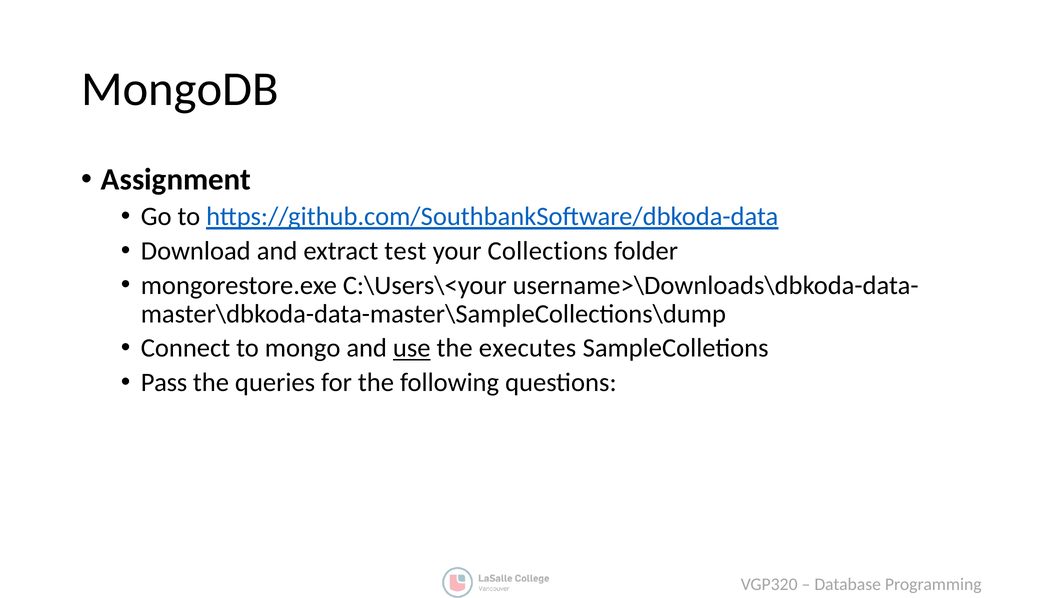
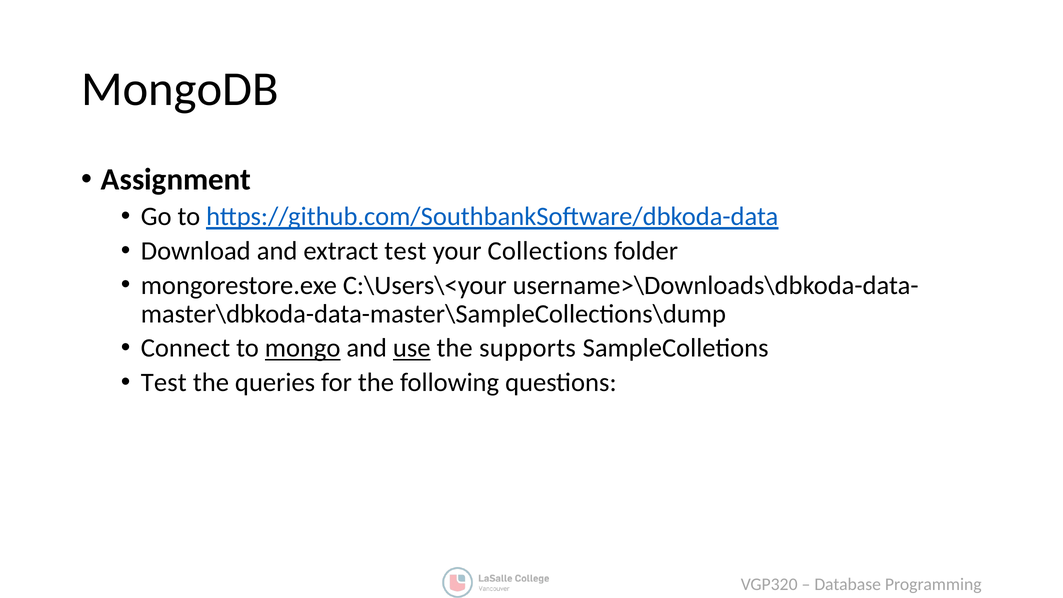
mongo underline: none -> present
executes: executes -> supports
Pass at (164, 382): Pass -> Test
